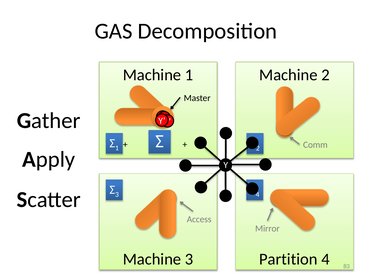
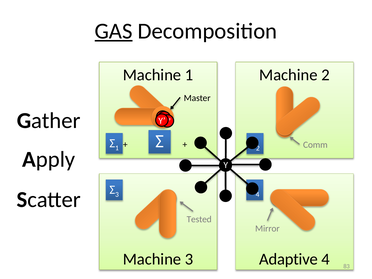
GAS underline: none -> present
Access: Access -> Tested
Partition: Partition -> Adaptive
